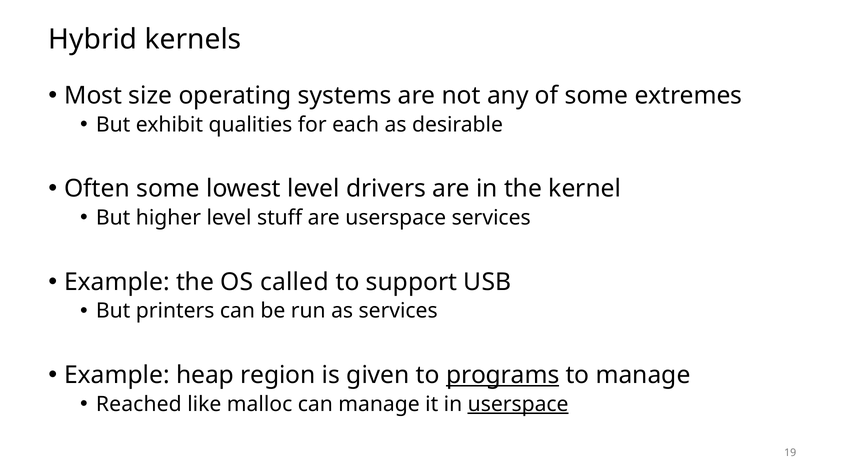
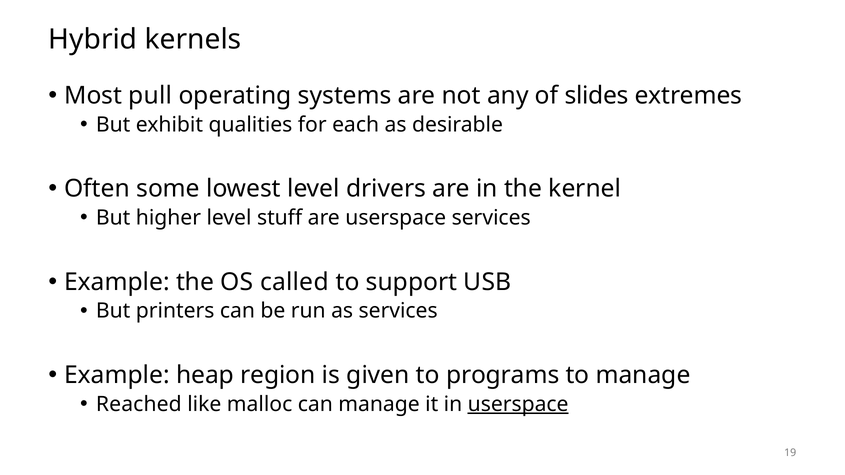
size: size -> pull
of some: some -> slides
programs underline: present -> none
